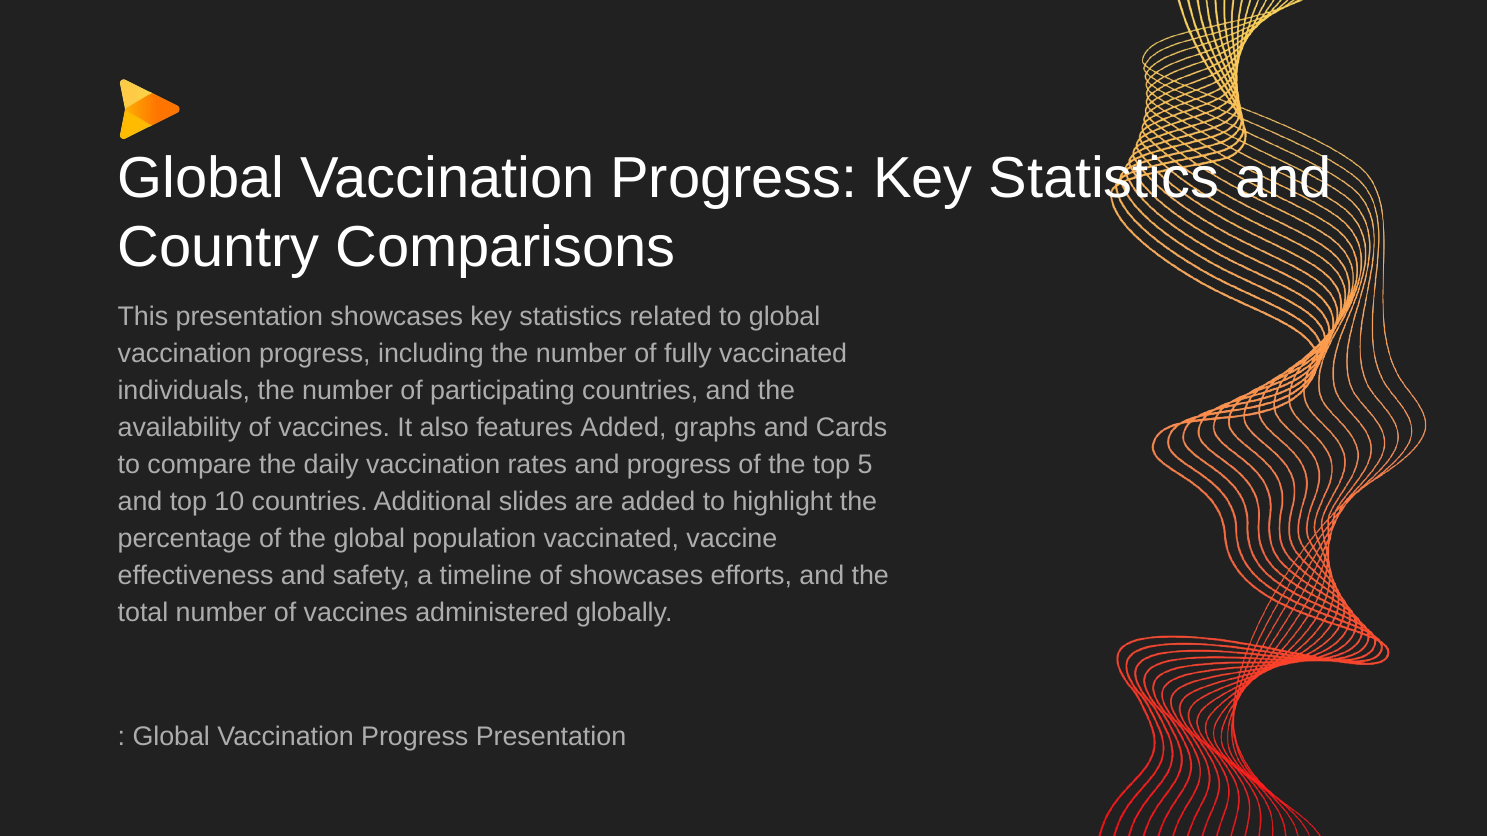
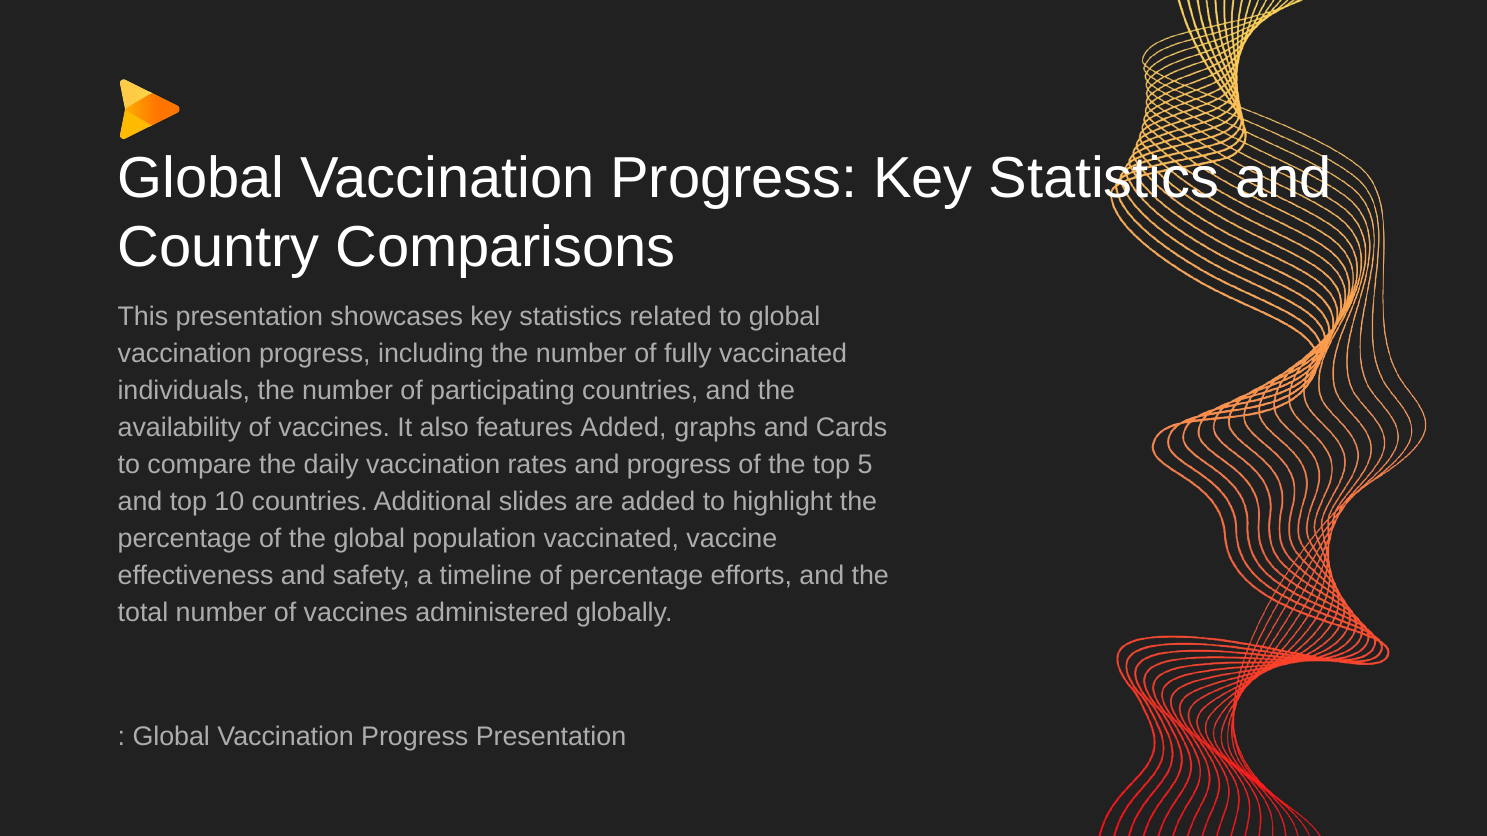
of showcases: showcases -> percentage
